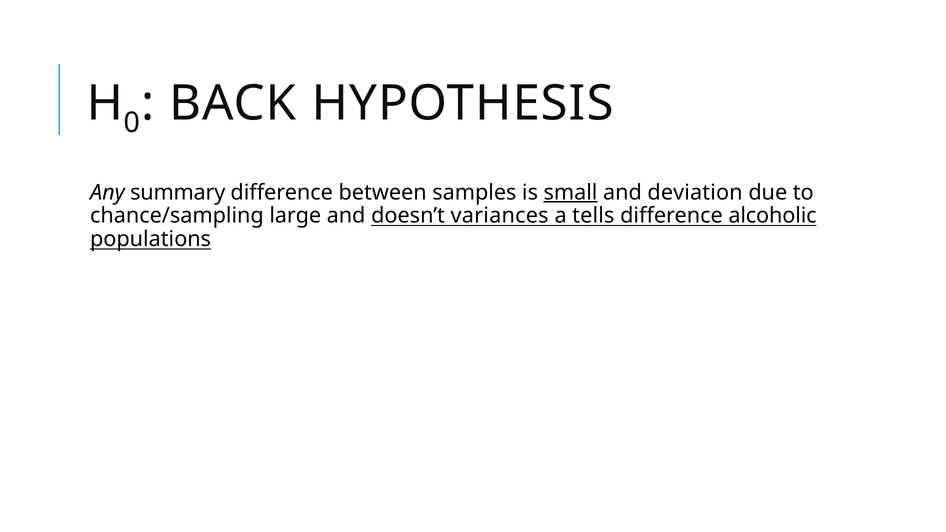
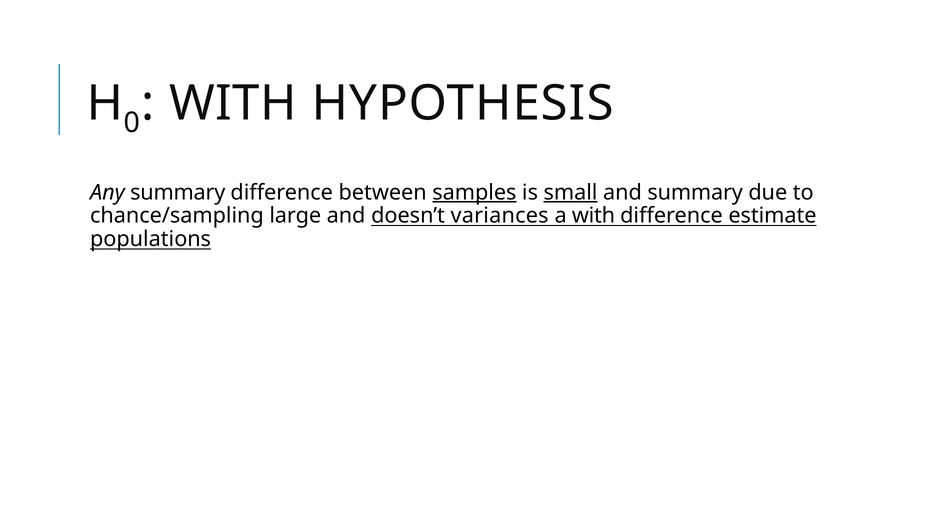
BACK at (233, 103): BACK -> WITH
samples underline: none -> present
and deviation: deviation -> summary
a tells: tells -> with
alcoholic: alcoholic -> estimate
